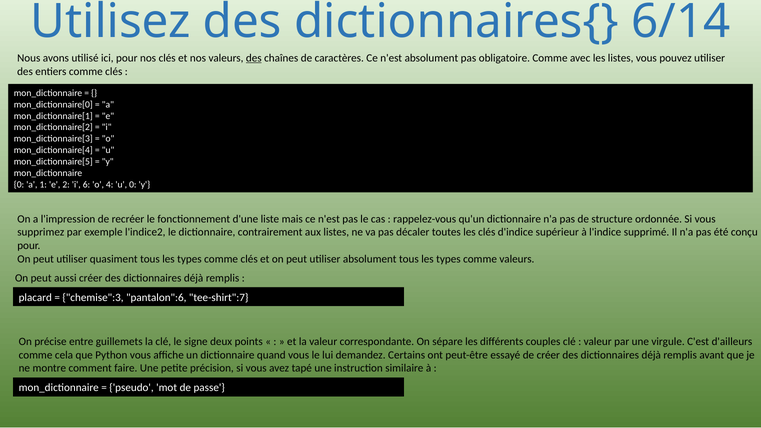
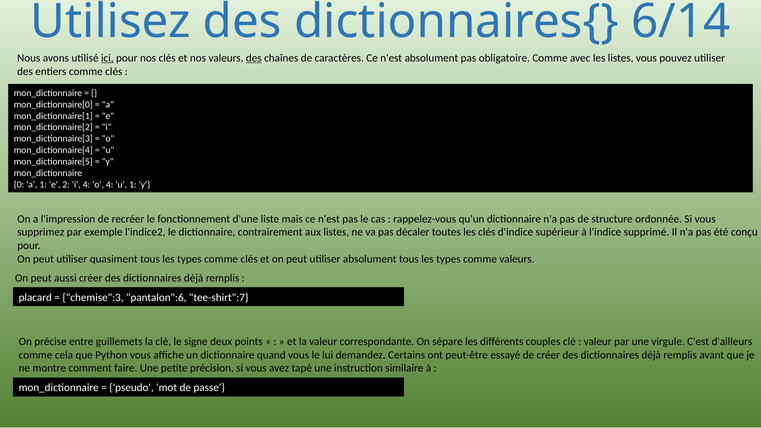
ici underline: none -> present
i 6: 6 -> 4
u 0: 0 -> 1
